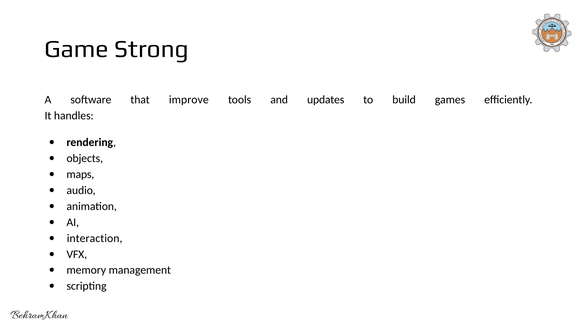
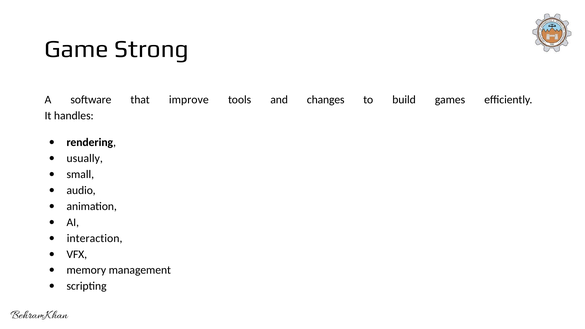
updates: updates -> changes
objects: objects -> usually
maps: maps -> small
